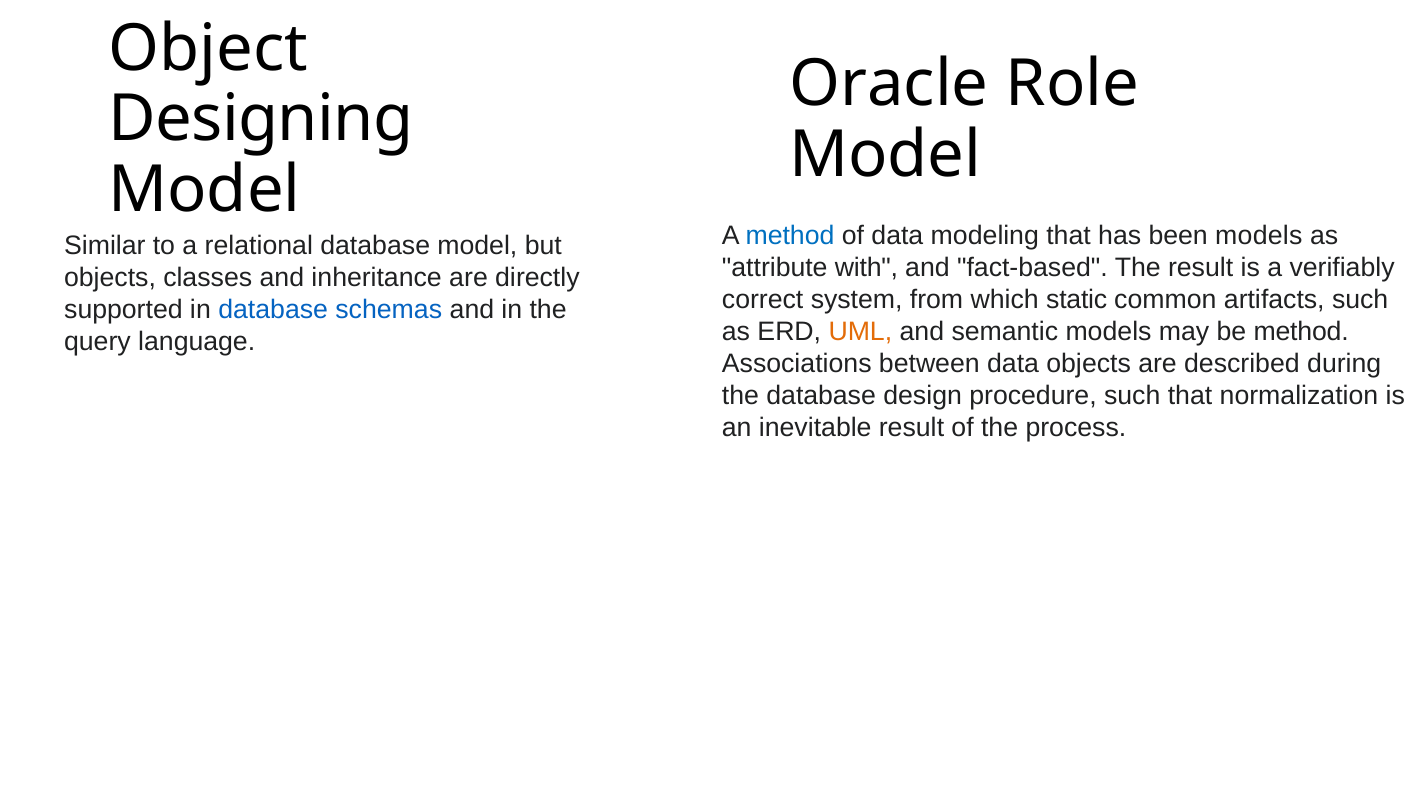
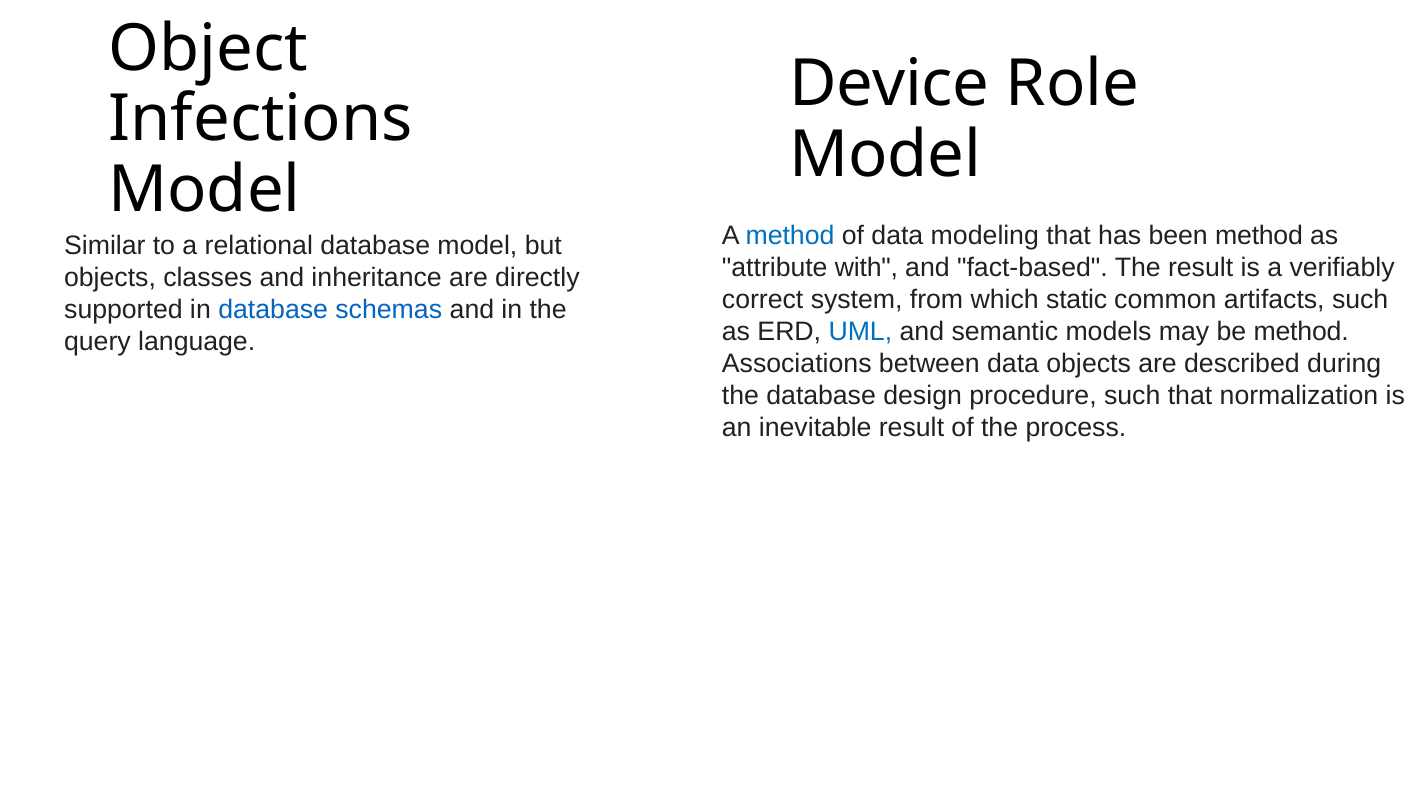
Oracle: Oracle -> Device
Designing: Designing -> Infections
been models: models -> method
UML colour: orange -> blue
